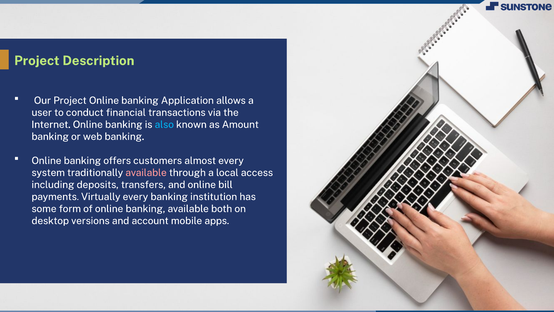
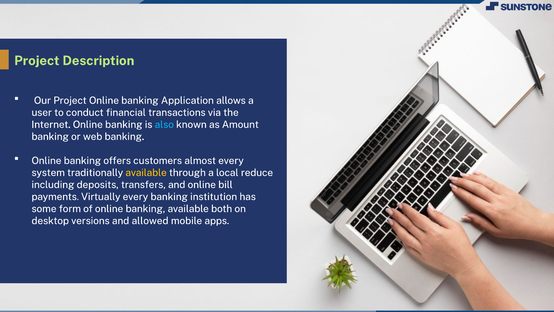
available at (146, 172) colour: pink -> yellow
access: access -> reduce
account: account -> allowed
